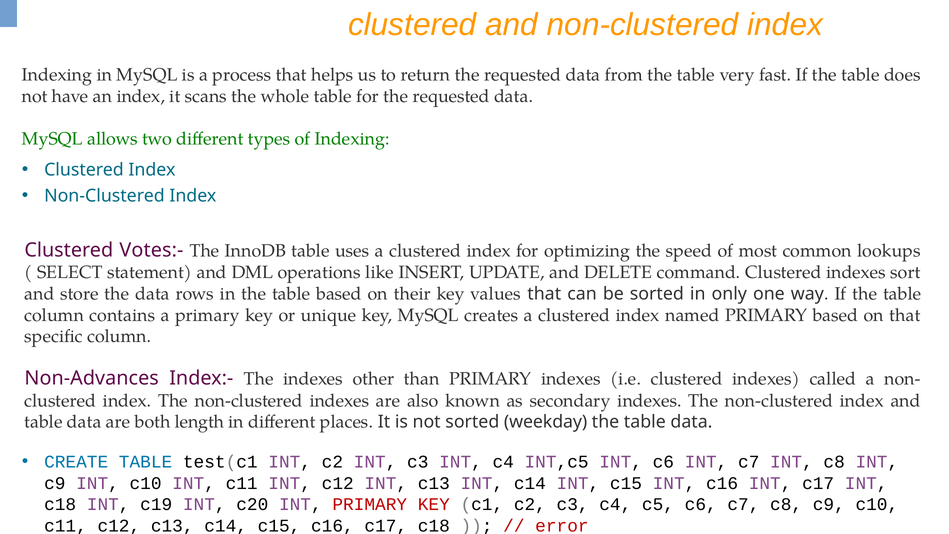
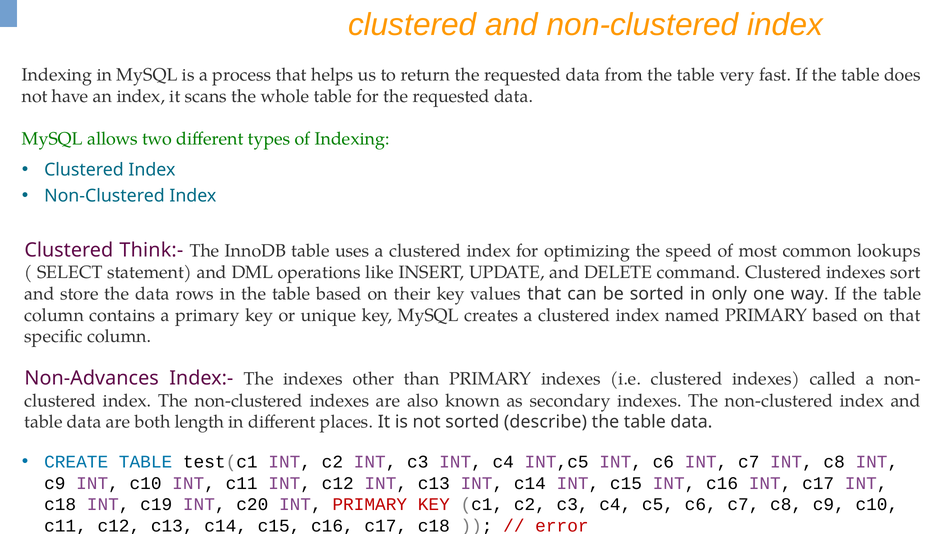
Votes:-: Votes:- -> Think:-
weekday: weekday -> describe
